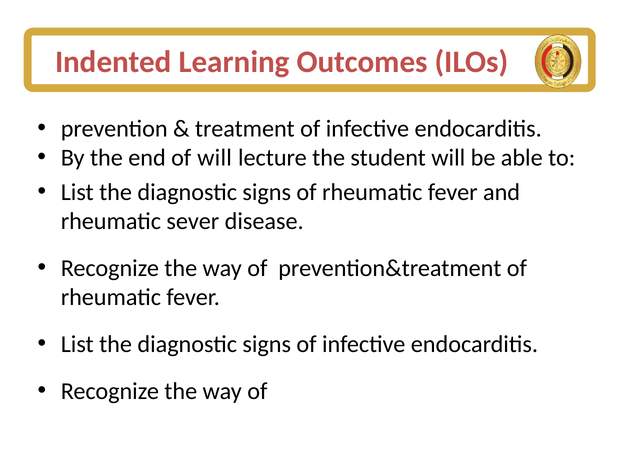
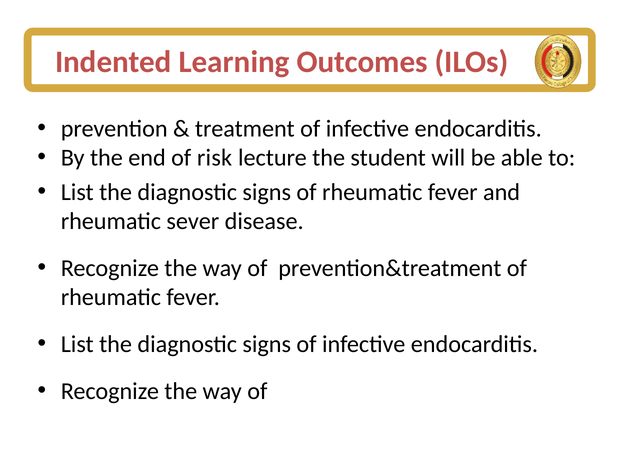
of will: will -> risk
